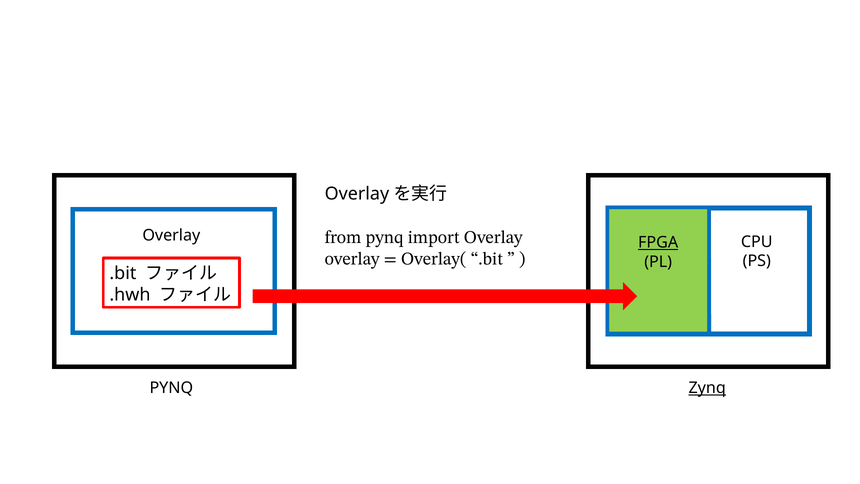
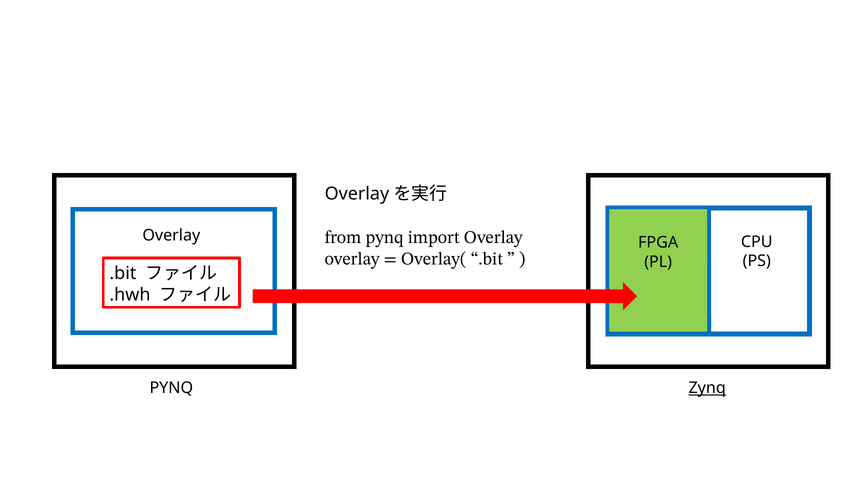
FPGA underline: present -> none
